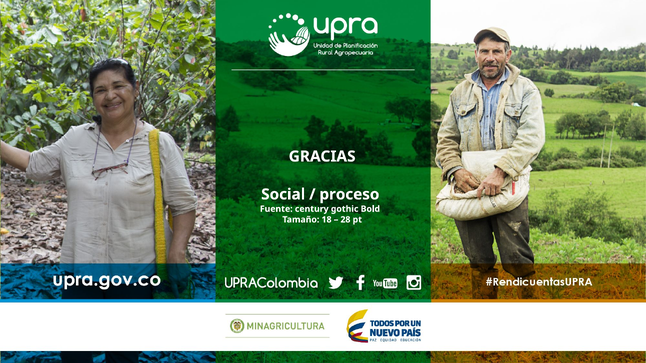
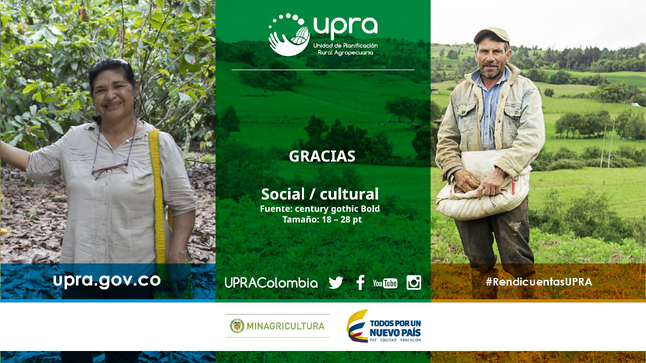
proceso: proceso -> cultural
